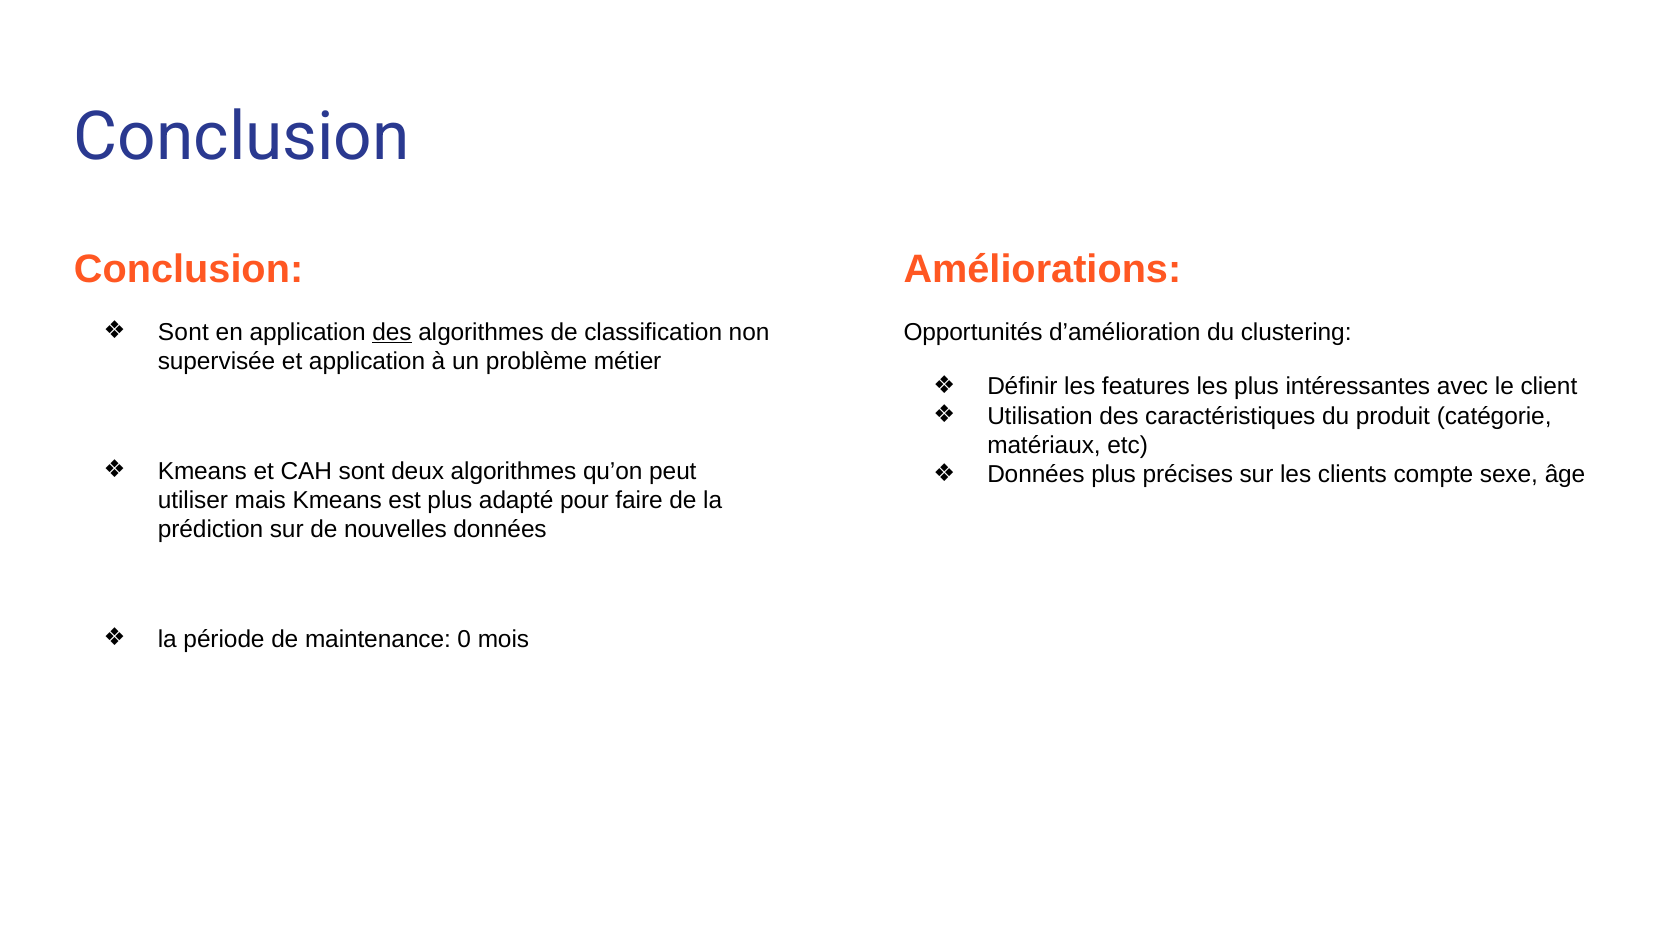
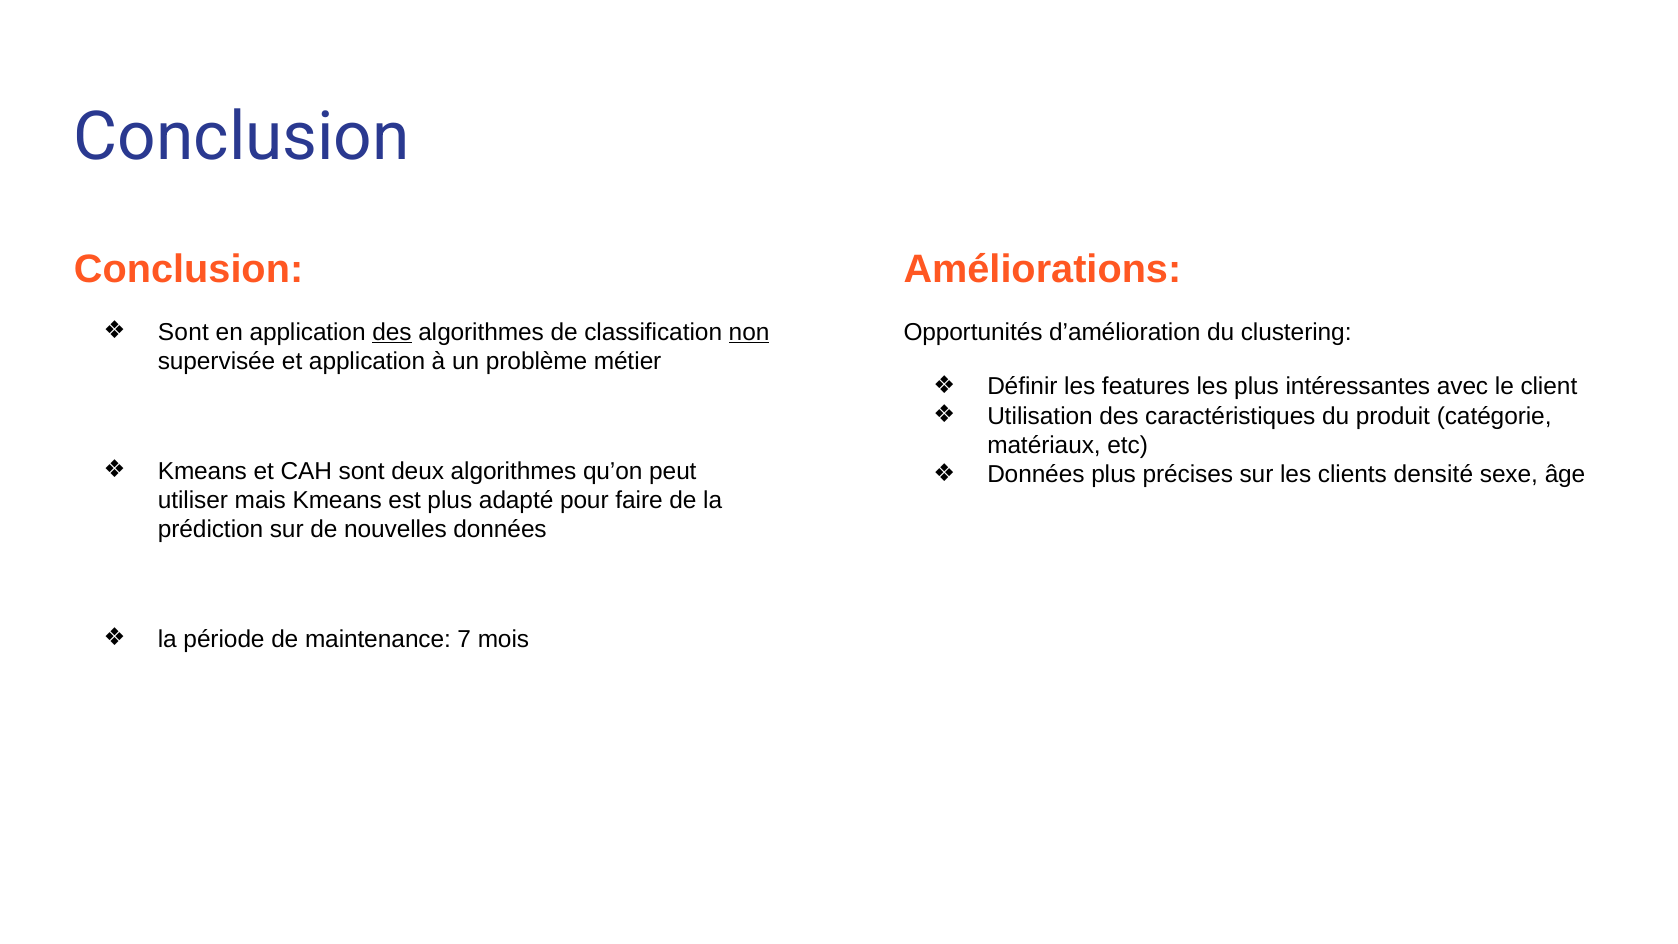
non underline: none -> present
compte: compte -> densité
0: 0 -> 7
